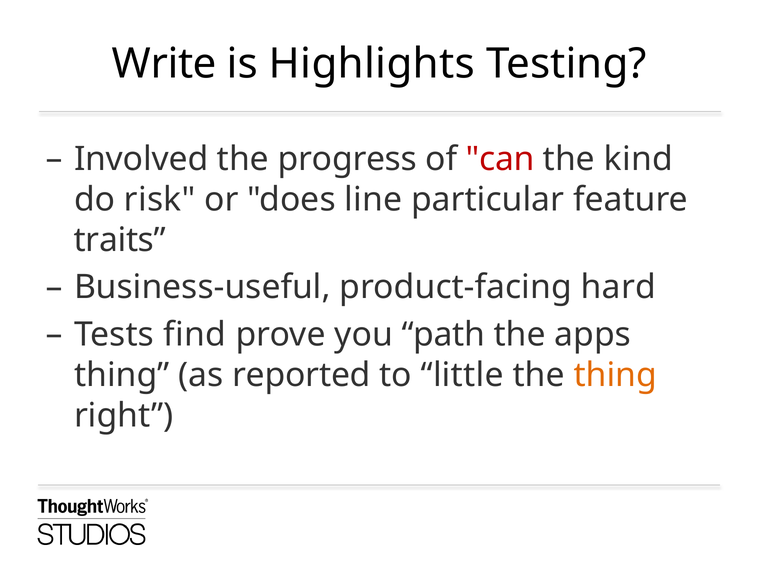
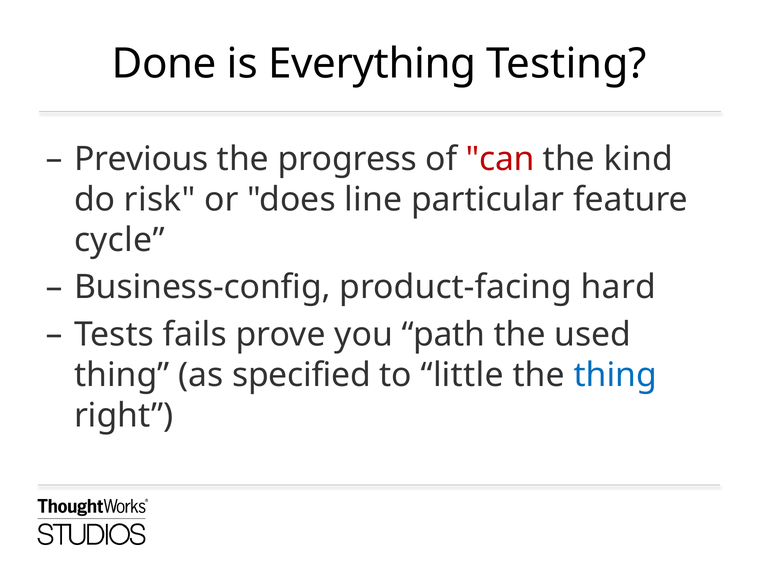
Write: Write -> Done
Highlights: Highlights -> Everything
Involved: Involved -> Previous
traits: traits -> cycle
Business-useful: Business-useful -> Business-config
find: find -> fails
apps: apps -> used
reported: reported -> specified
thing at (615, 375) colour: orange -> blue
